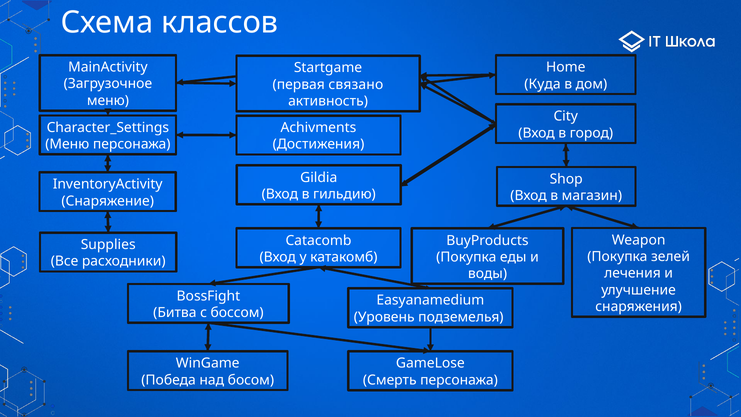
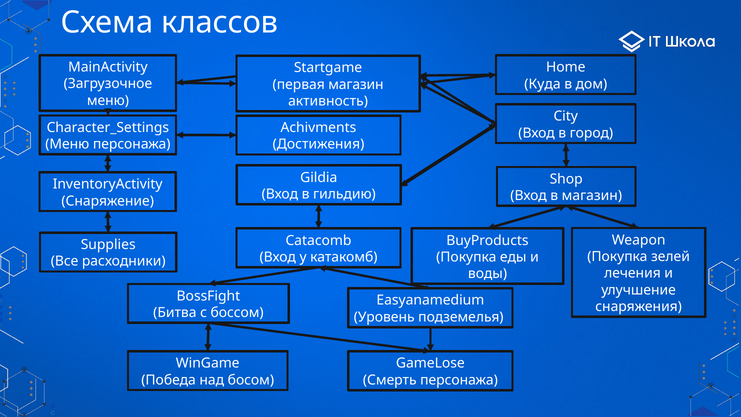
первая связано: связано -> магазин
